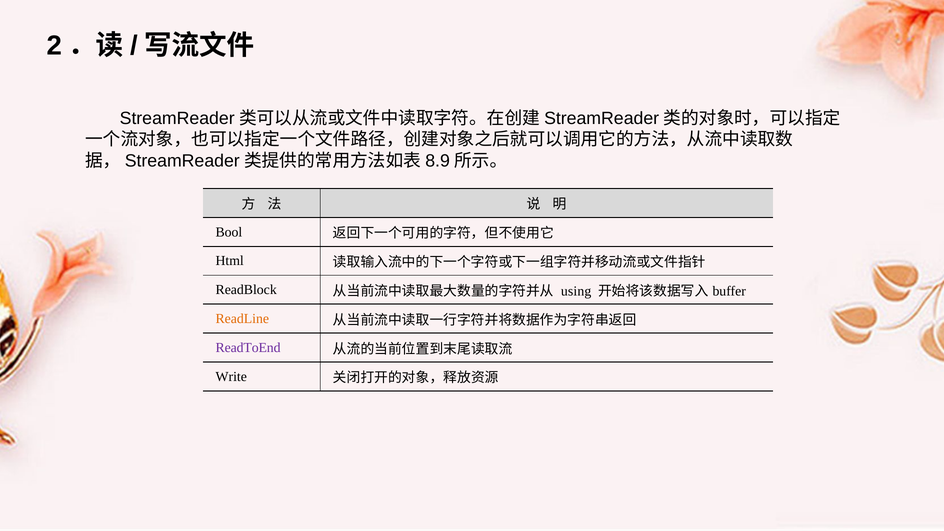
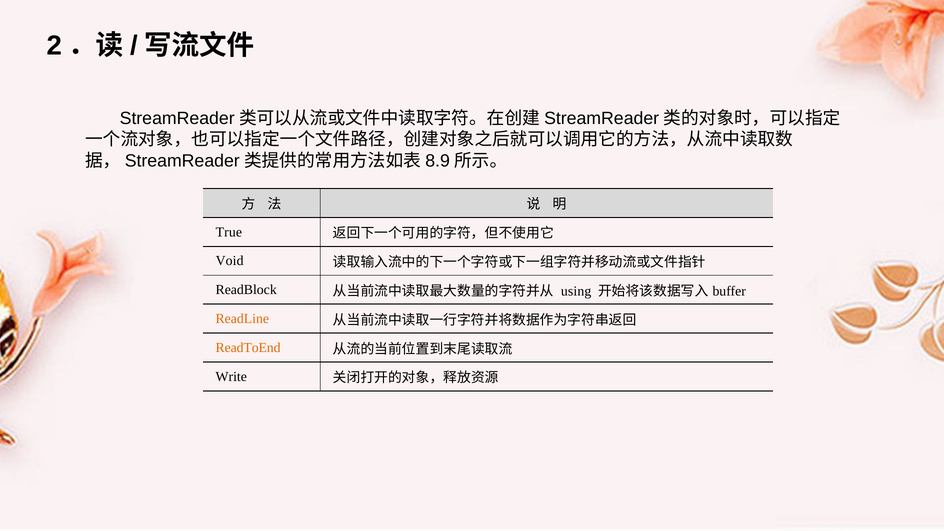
Bool: Bool -> True
Html: Html -> Void
ReadToEnd colour: purple -> orange
